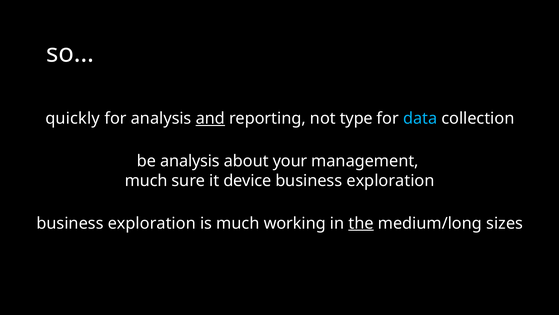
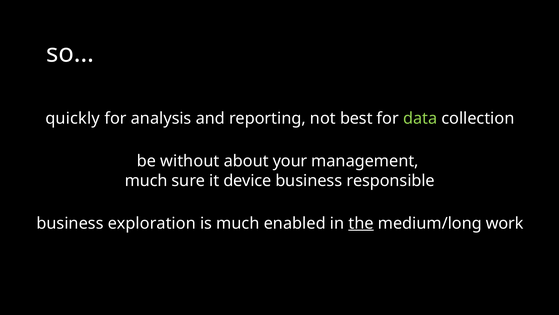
and underline: present -> none
type: type -> best
data colour: light blue -> light green
be analysis: analysis -> without
exploration at (391, 180): exploration -> responsible
working: working -> enabled
sizes: sizes -> work
